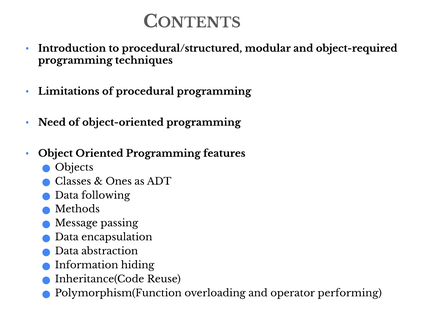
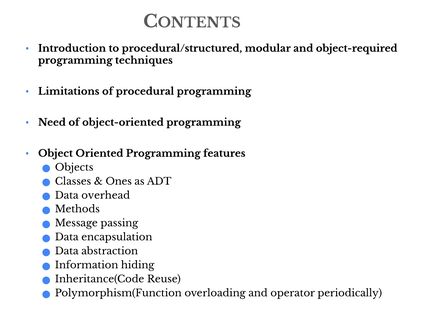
following: following -> overhead
performing: performing -> periodically
